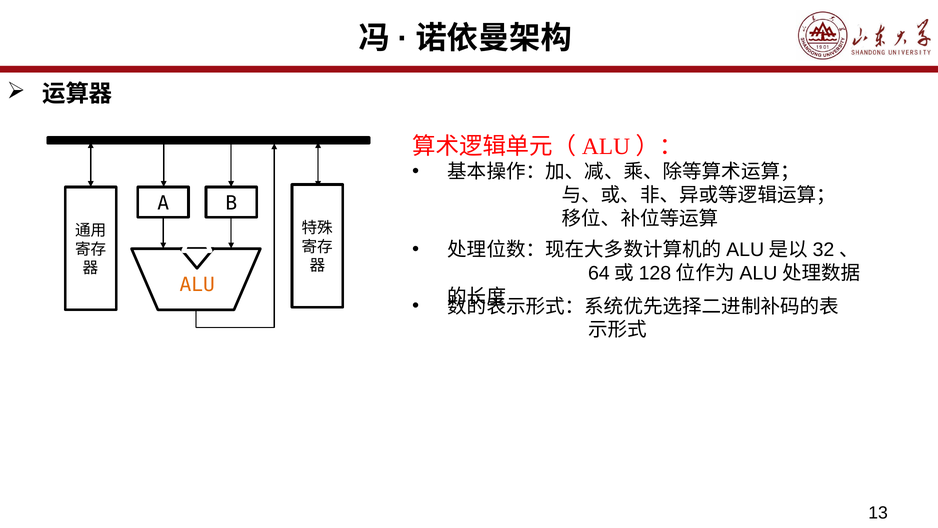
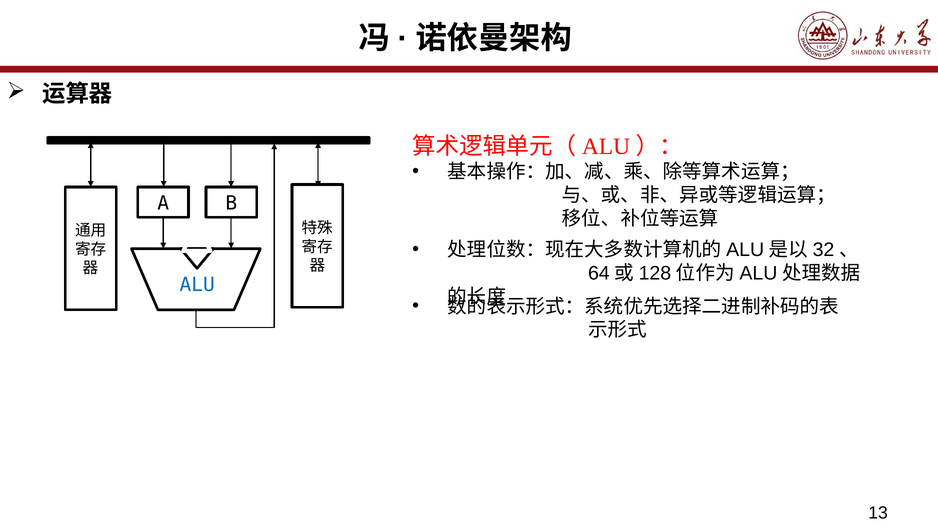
ALU colour: orange -> blue
